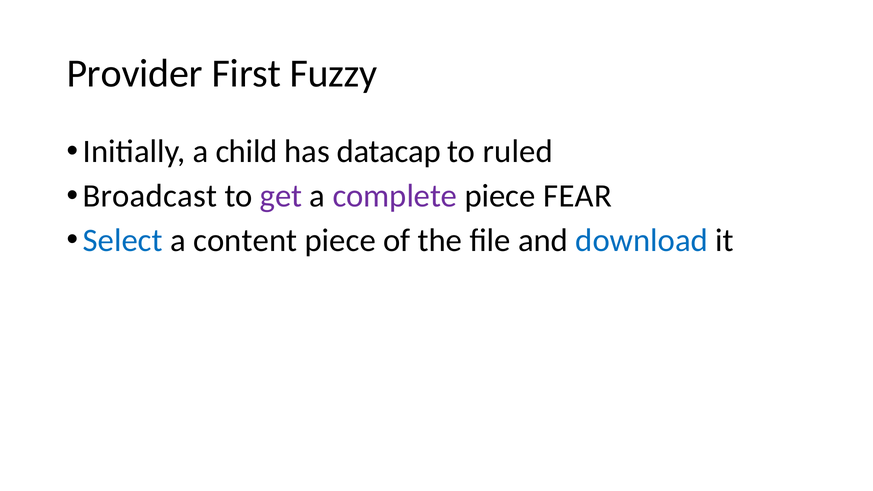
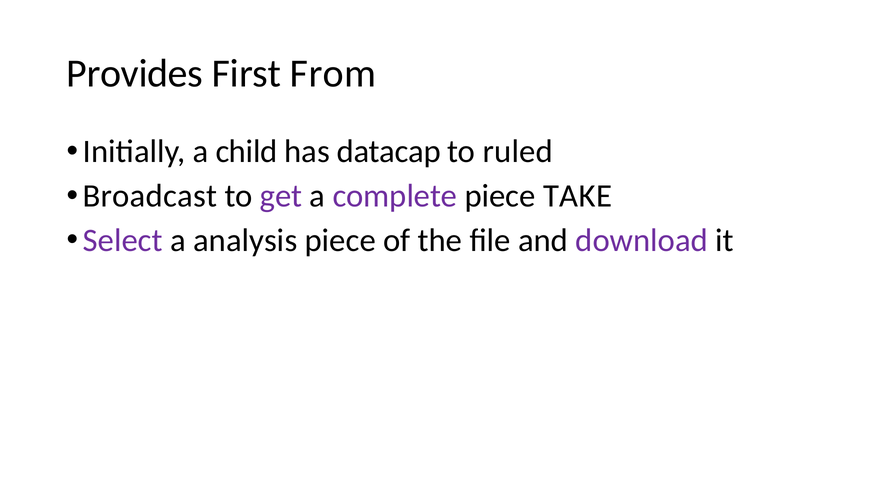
Provider: Provider -> Provides
Fuzzy: Fuzzy -> From
FEAR: FEAR -> TAKE
Select colour: blue -> purple
content: content -> analysis
download colour: blue -> purple
